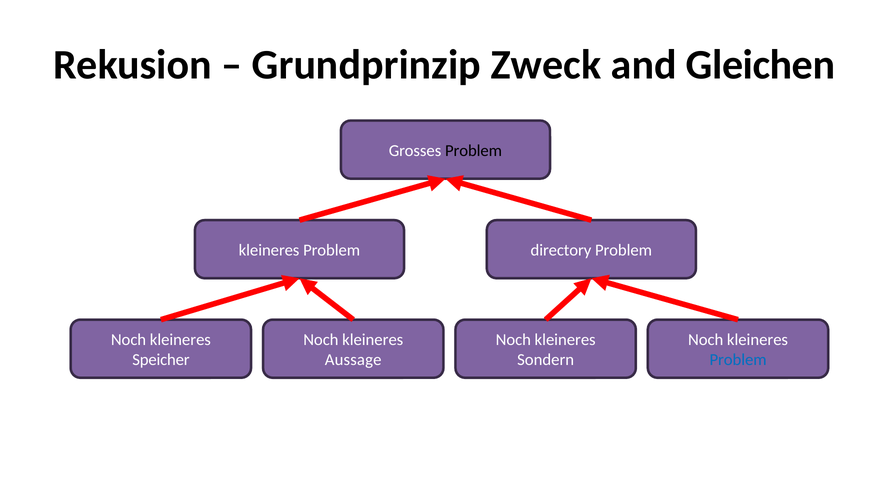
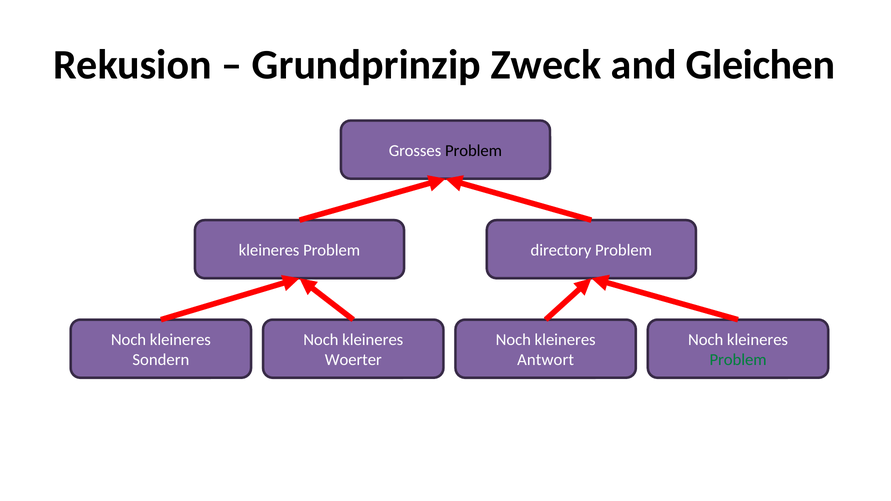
Speicher: Speicher -> Sondern
Aussage: Aussage -> Woerter
Sondern: Sondern -> Antwort
Problem at (738, 360) colour: blue -> green
